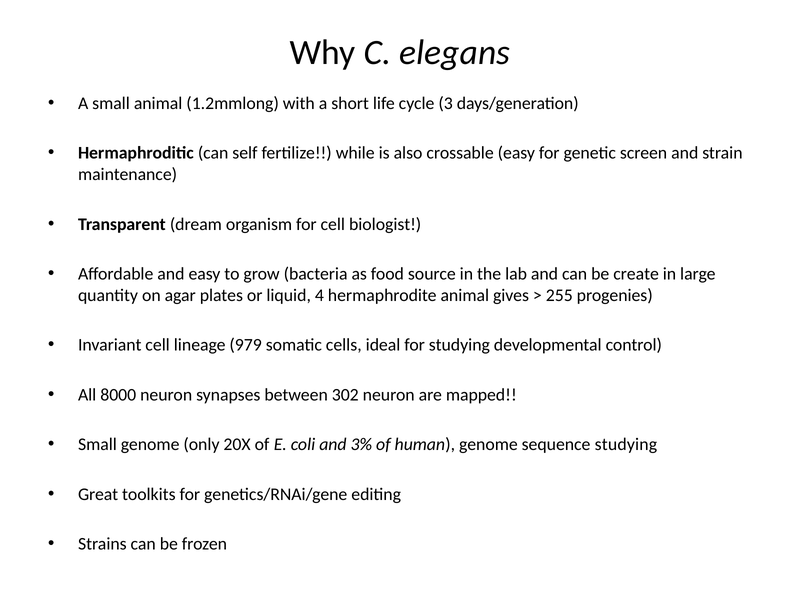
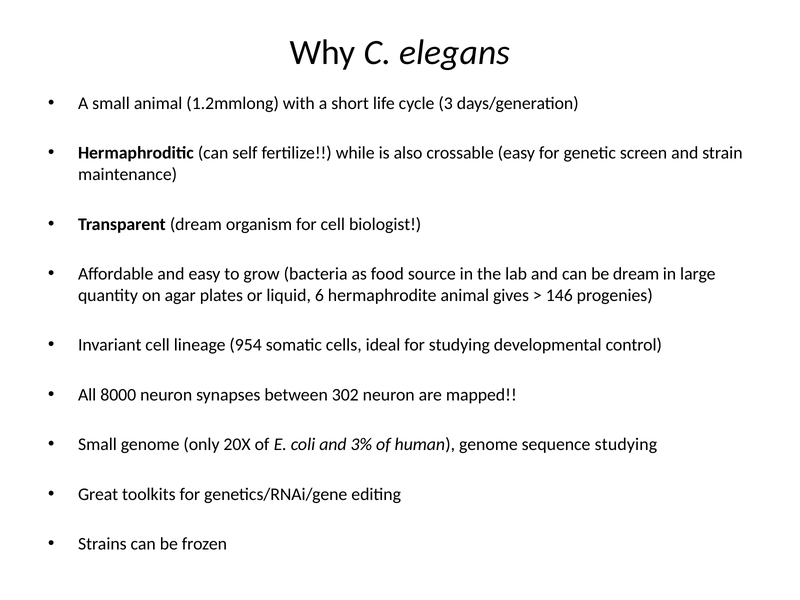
be create: create -> dream
4: 4 -> 6
255: 255 -> 146
979: 979 -> 954
